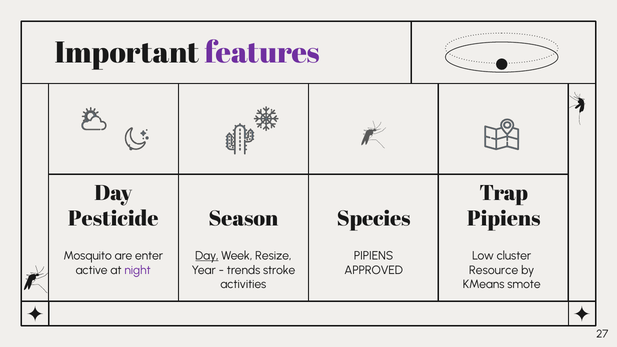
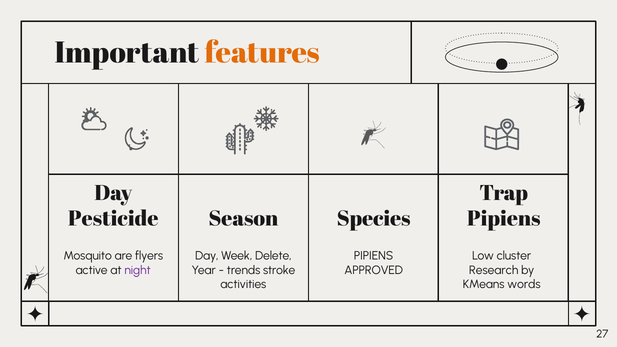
features colour: purple -> orange
enter: enter -> flyers
Day at (207, 256) underline: present -> none
Resize: Resize -> Delete
Resource: Resource -> Research
smote: smote -> words
